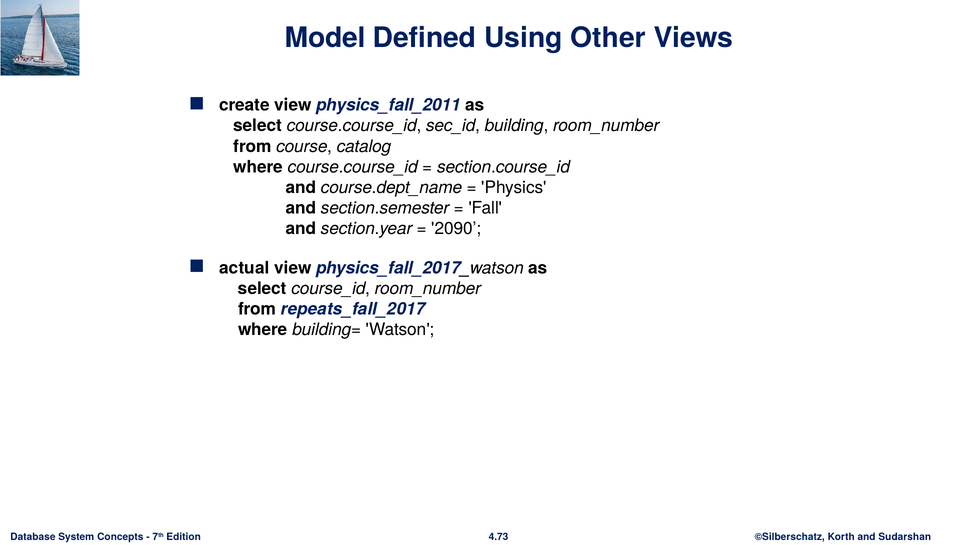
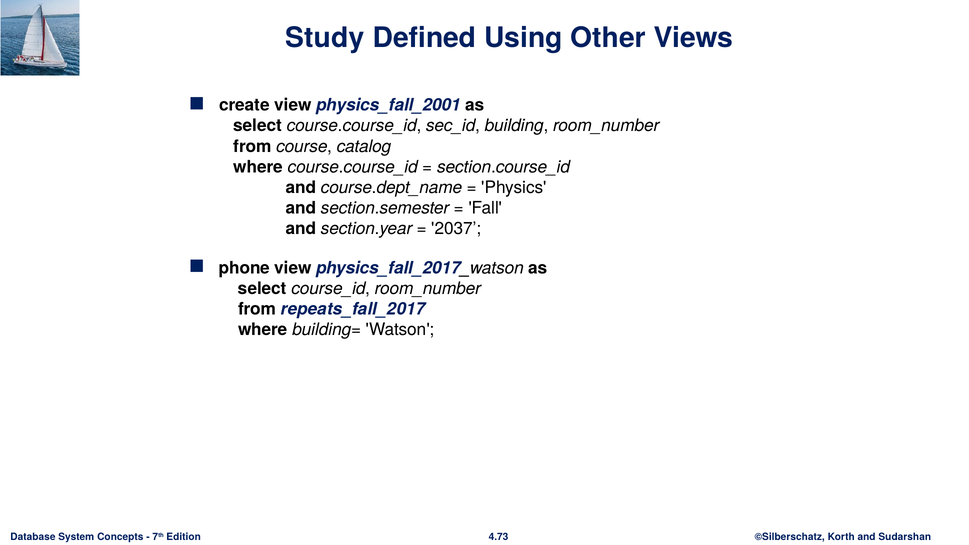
Model: Model -> Study
physics_fall_2011: physics_fall_2011 -> physics_fall_2001
2090: 2090 -> 2037
actual: actual -> phone
